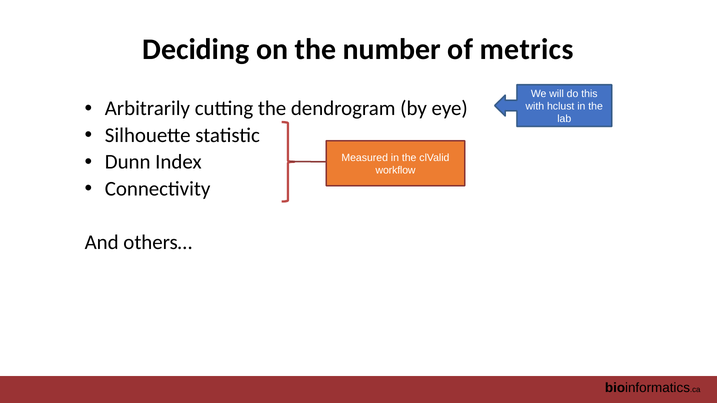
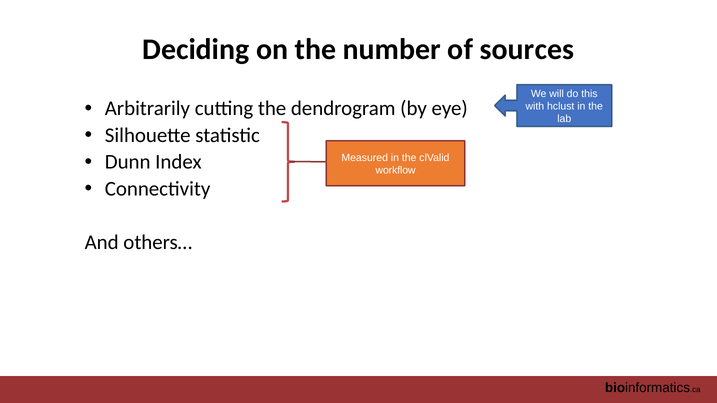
metrics: metrics -> sources
